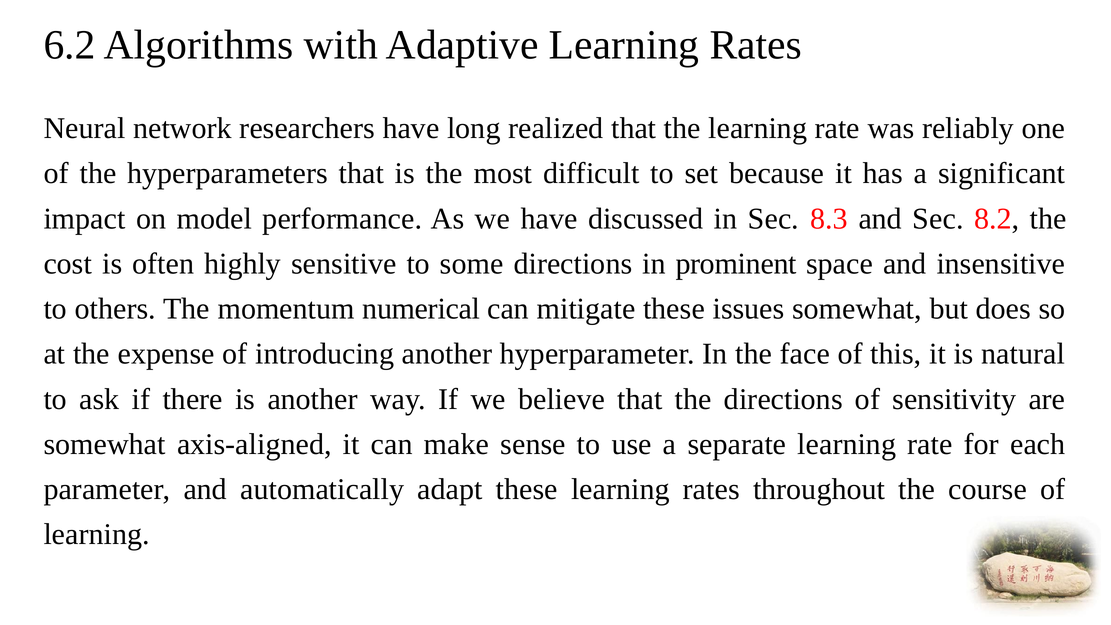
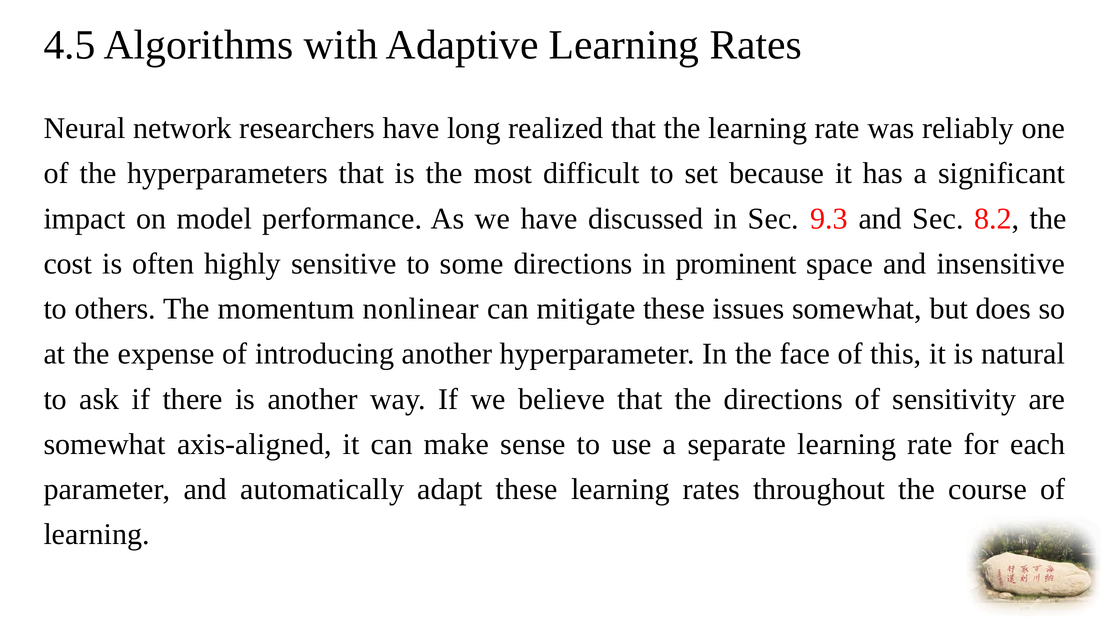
6.2: 6.2 -> 4.5
8.3: 8.3 -> 9.3
numerical: numerical -> nonlinear
